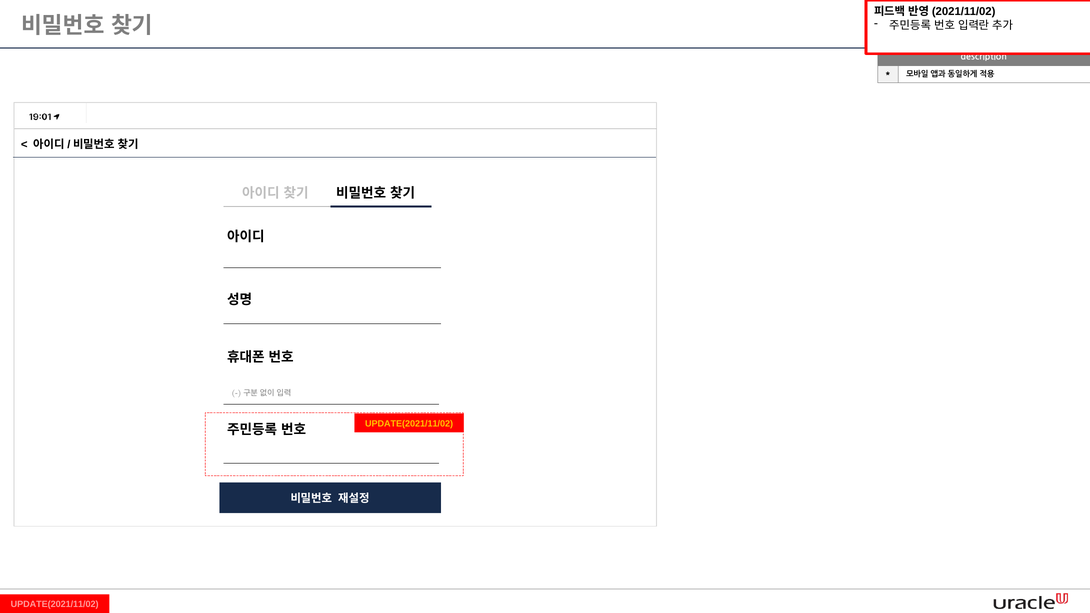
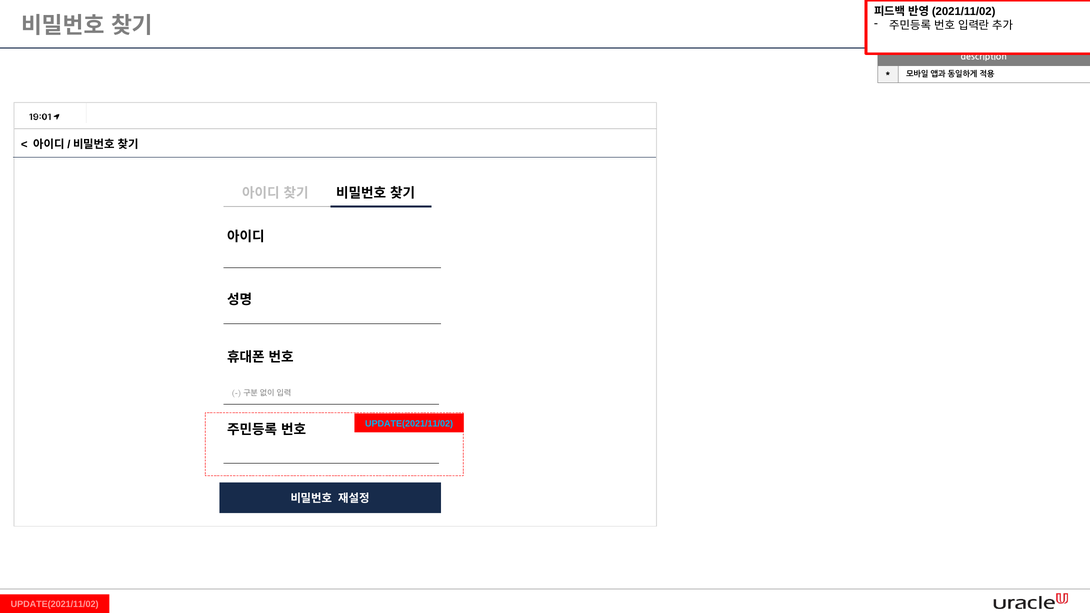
UPDATE(2021/11/02 at (409, 424) colour: yellow -> light blue
